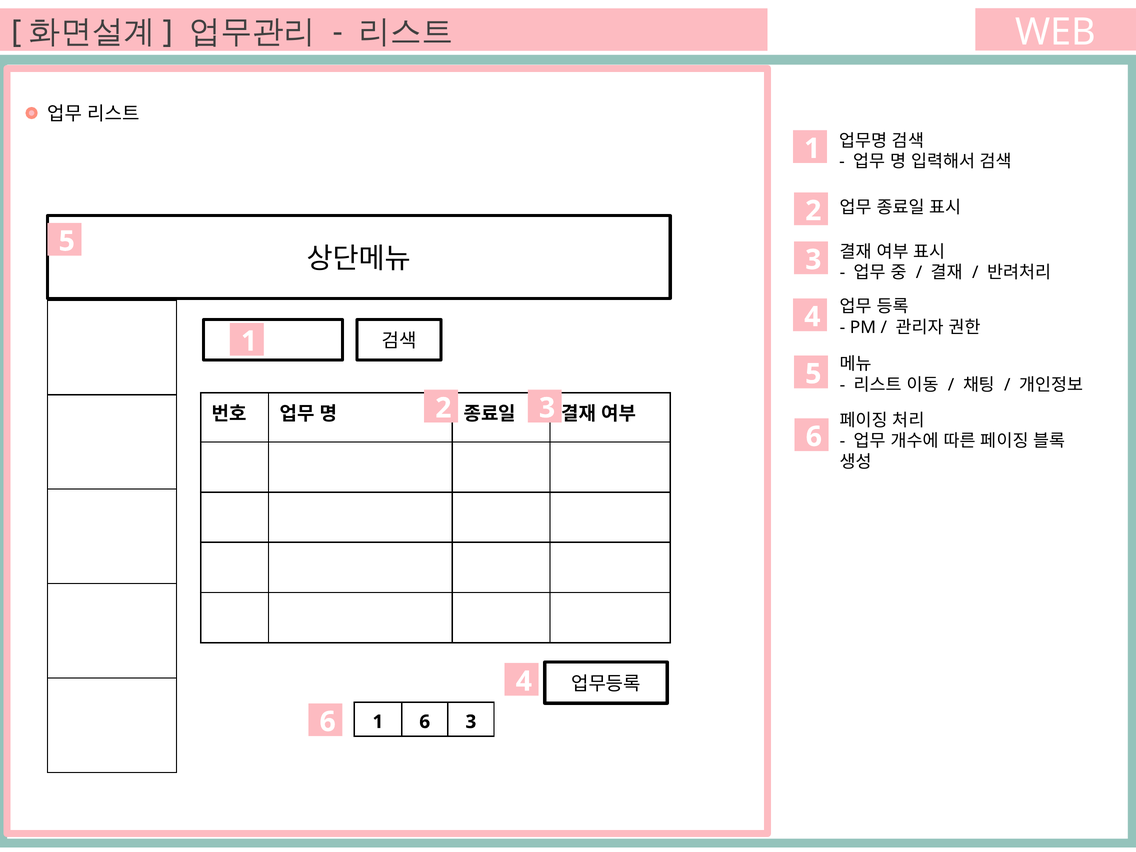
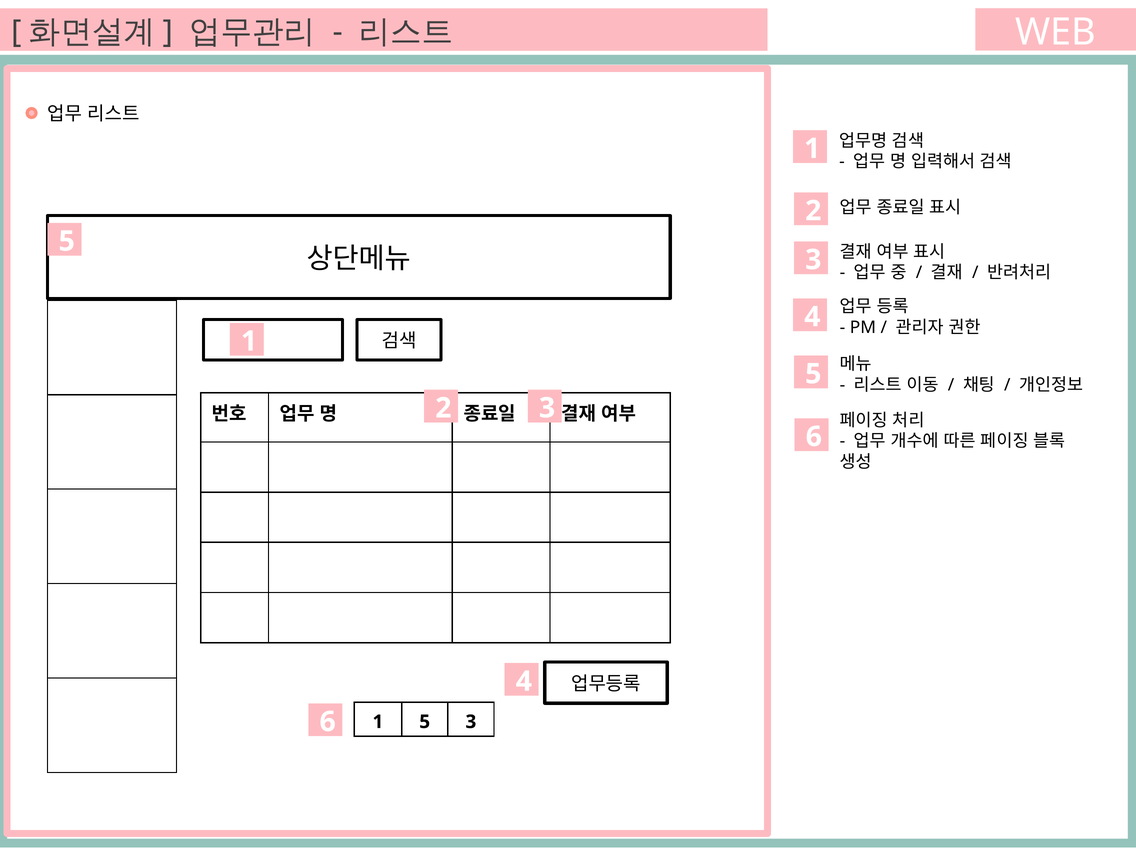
6 at (425, 722): 6 -> 5
